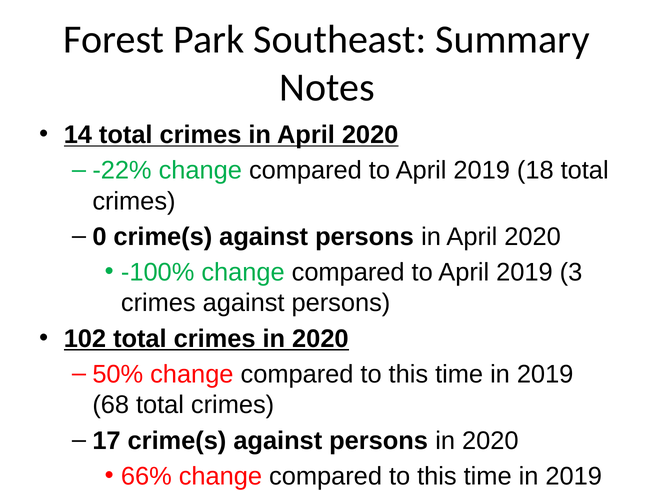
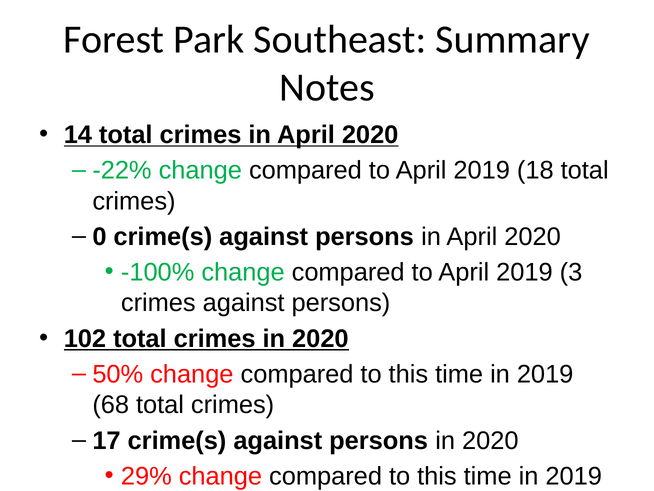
66%: 66% -> 29%
